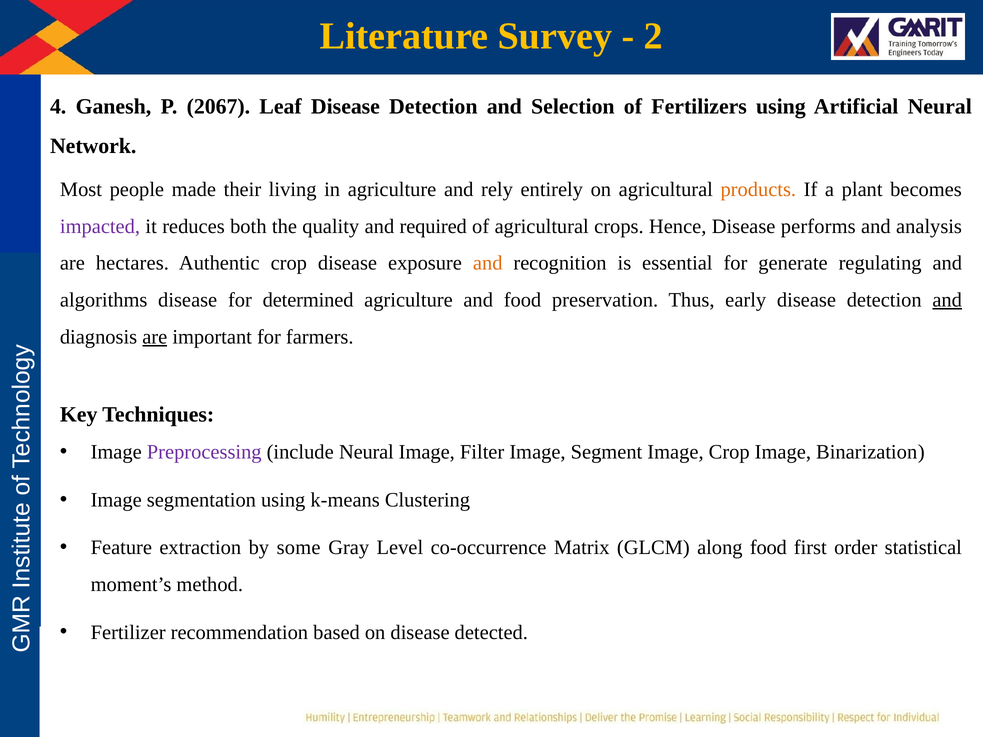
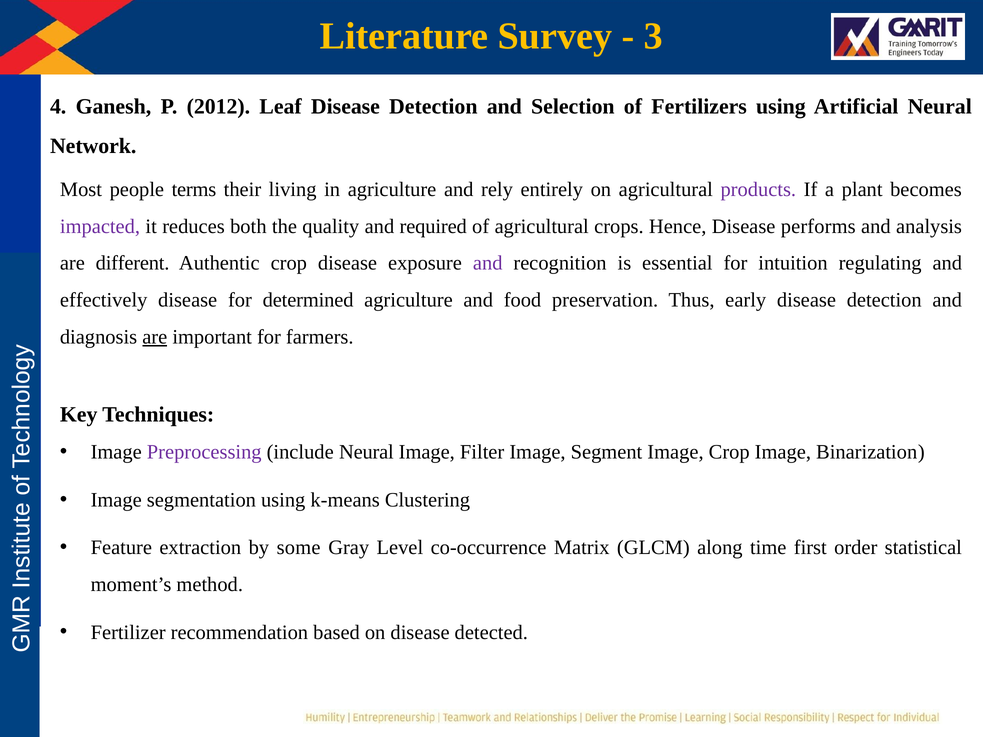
2: 2 -> 3
2067: 2067 -> 2012
made: made -> terms
products colour: orange -> purple
hectares: hectares -> different
and at (488, 263) colour: orange -> purple
generate: generate -> intuition
algorithms: algorithms -> effectively
and at (947, 300) underline: present -> none
along food: food -> time
